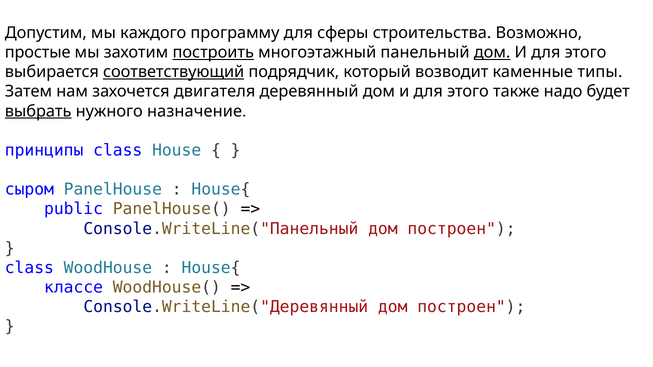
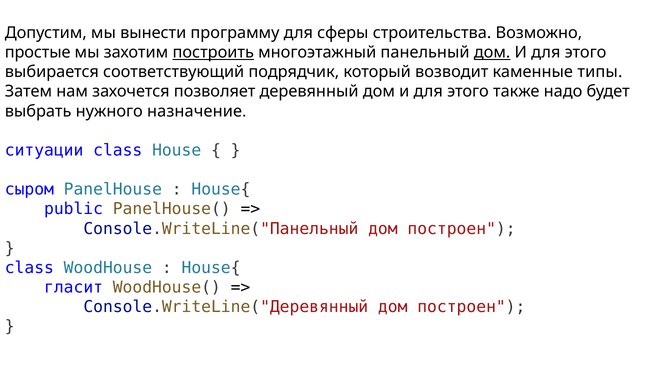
каждого: каждого -> вынести
соответствующий underline: present -> none
двигателя: двигателя -> позволяет
выбрать underline: present -> none
принципы: принципы -> ситуации
классе: классе -> гласит
